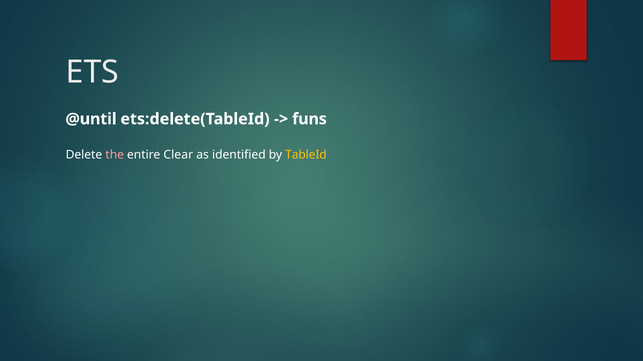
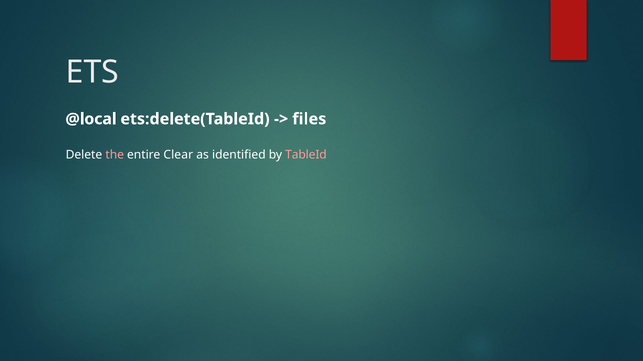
@until: @until -> @local
funs: funs -> files
TableId colour: yellow -> pink
